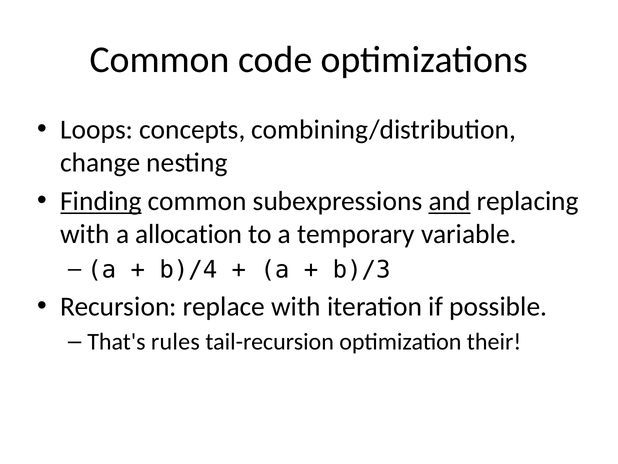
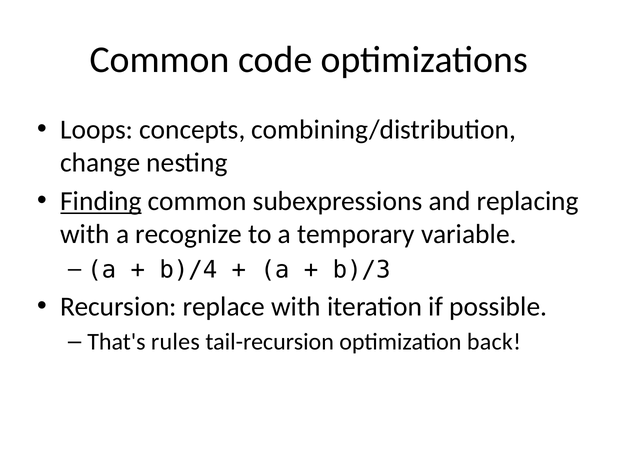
and underline: present -> none
allocation: allocation -> recognize
their: their -> back
